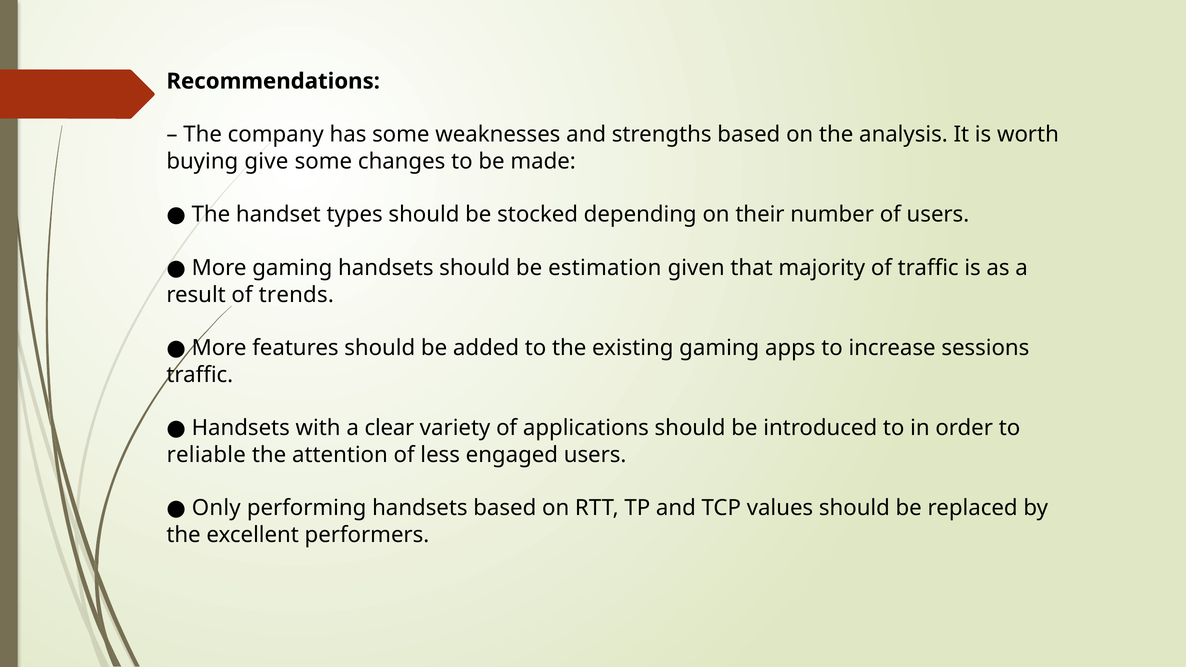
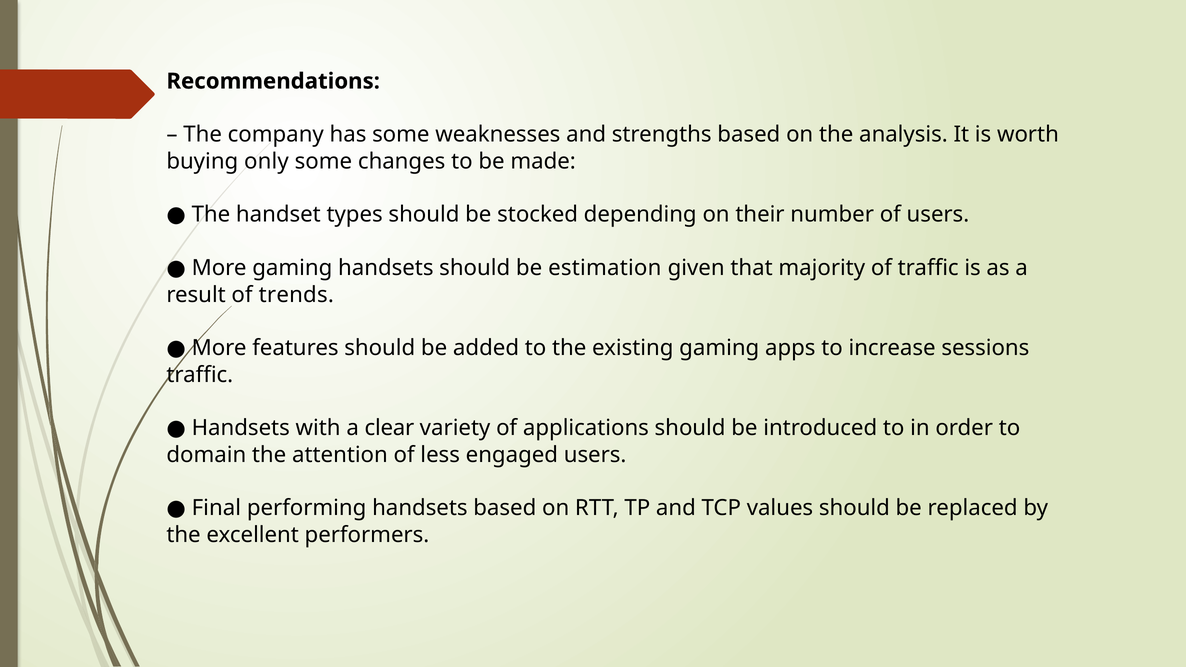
give: give -> only
reliable: reliable -> domain
Only: Only -> Final
